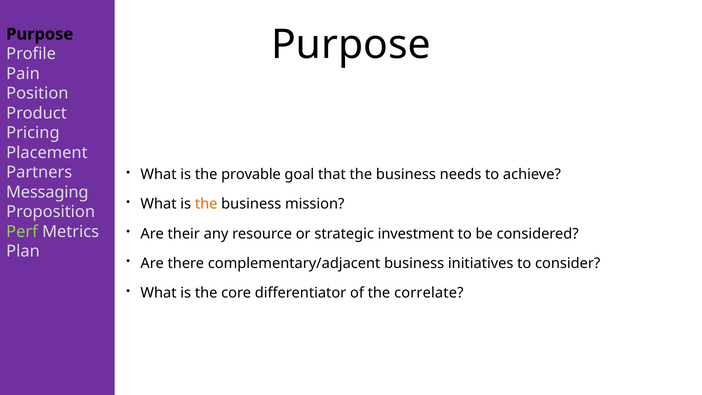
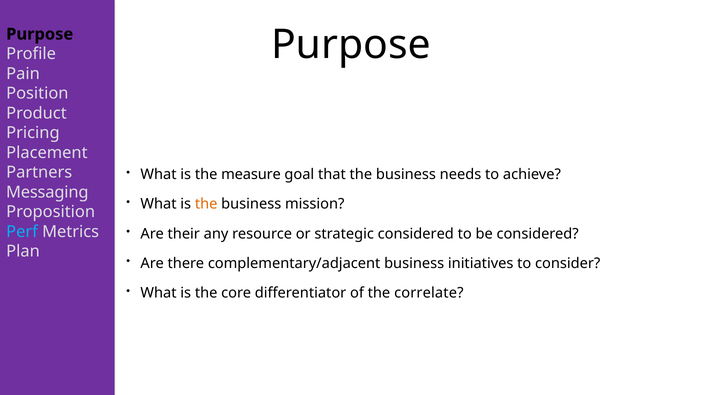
provable: provable -> measure
Perf colour: light green -> light blue
strategic investment: investment -> considered
